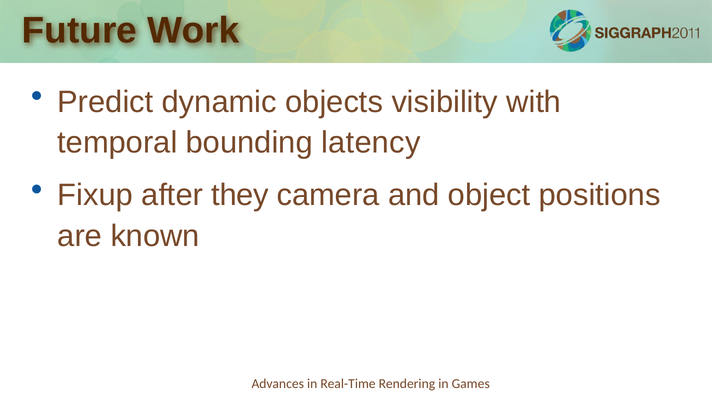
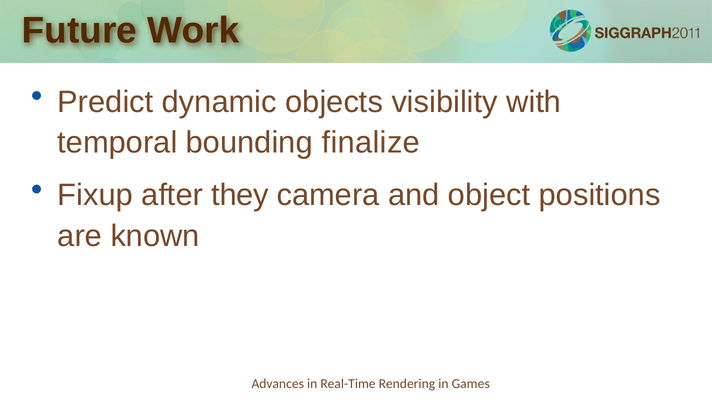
latency: latency -> finalize
